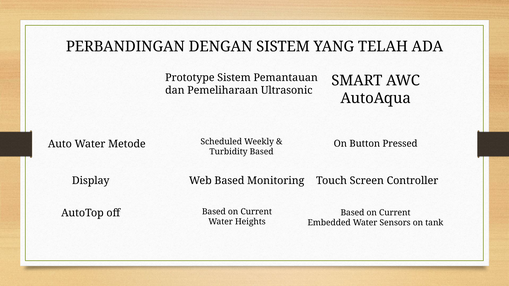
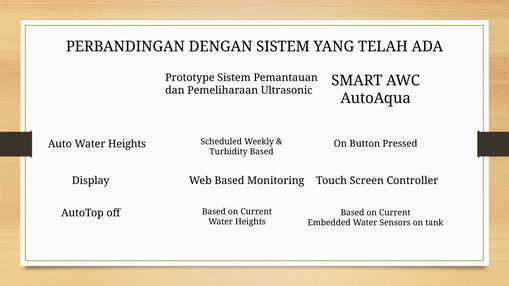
Auto Water Metode: Metode -> Heights
